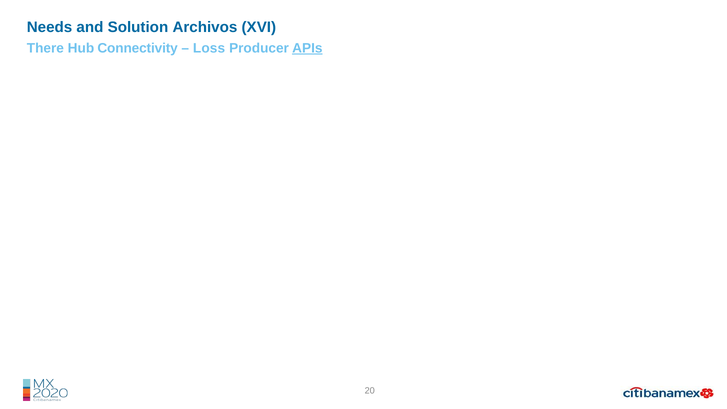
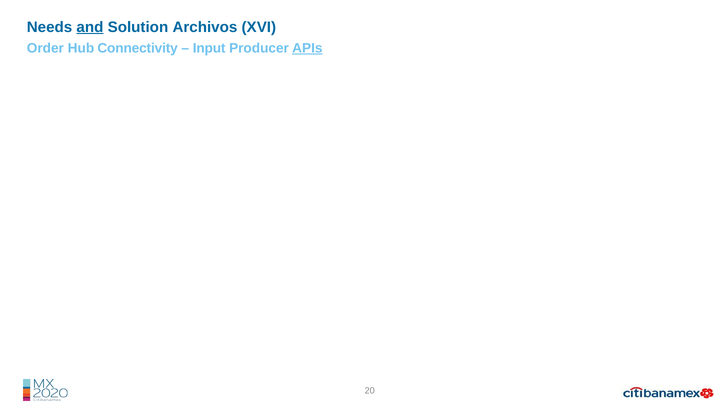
and underline: none -> present
There: There -> Order
Loss: Loss -> Input
